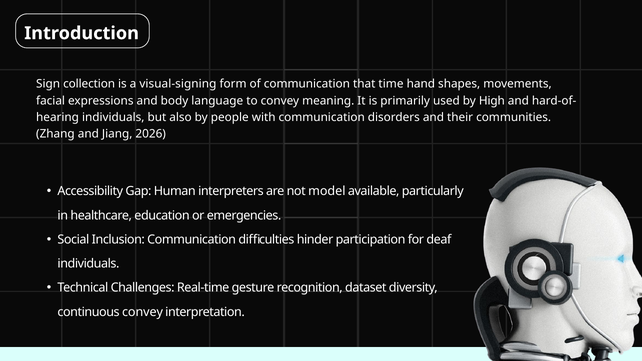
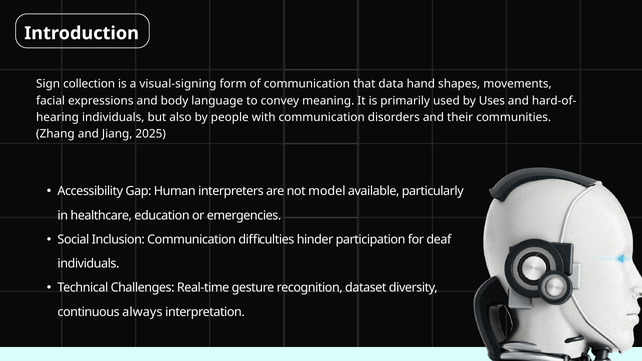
time: time -> data
High: High -> Uses
2026: 2026 -> 2025
continuous convey: convey -> always
